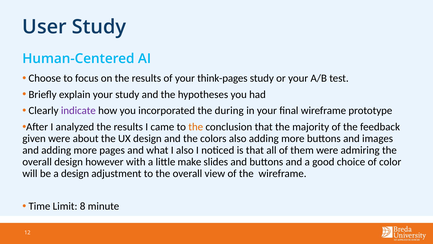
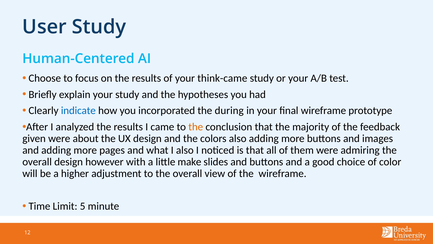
think-pages: think-pages -> think-came
indicate colour: purple -> blue
a design: design -> higher
8: 8 -> 5
